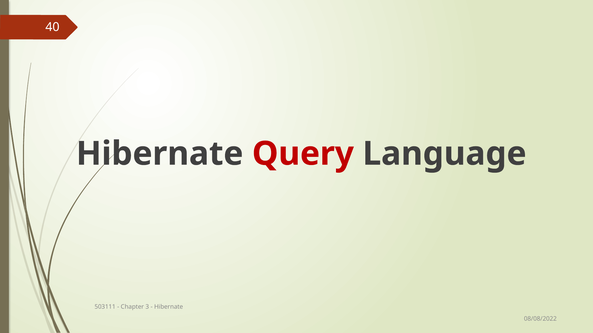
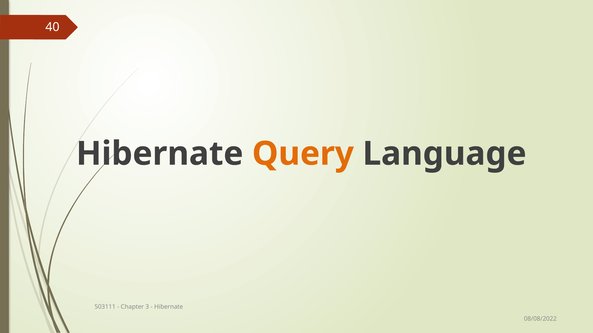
Query colour: red -> orange
